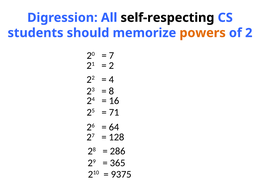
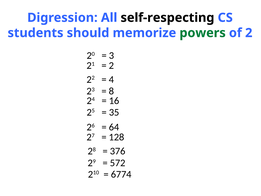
powers colour: orange -> green
7: 7 -> 3
71: 71 -> 35
286: 286 -> 376
365: 365 -> 572
9375: 9375 -> 6774
